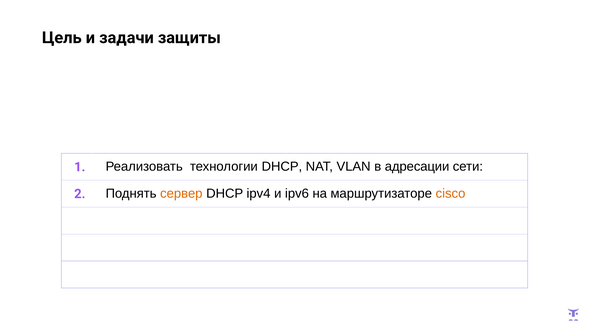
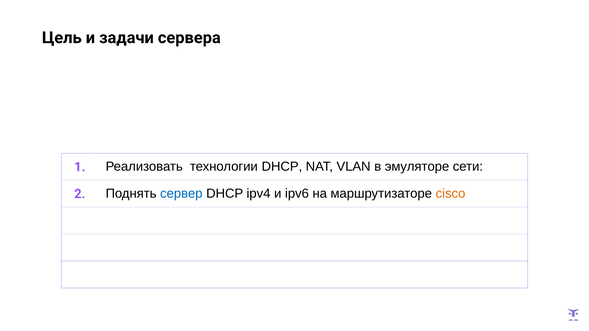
защиты: защиты -> сервера
адресации: адресации -> эмуляторе
сервер colour: orange -> blue
